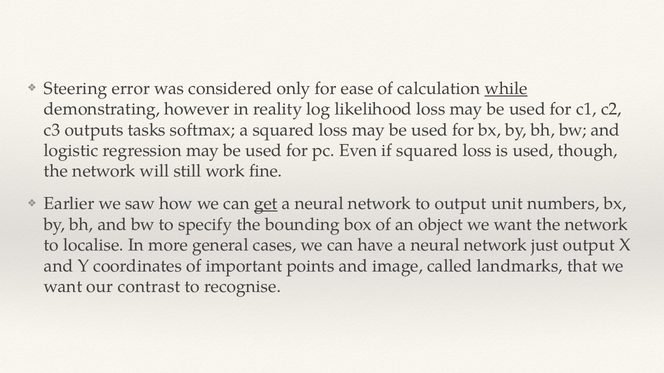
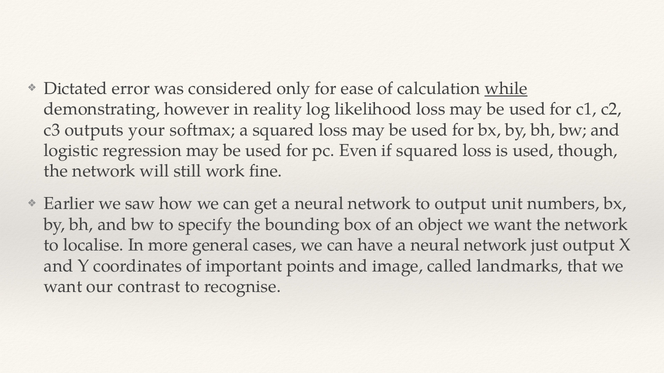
Steering: Steering -> Dictated
tasks: tasks -> your
get underline: present -> none
